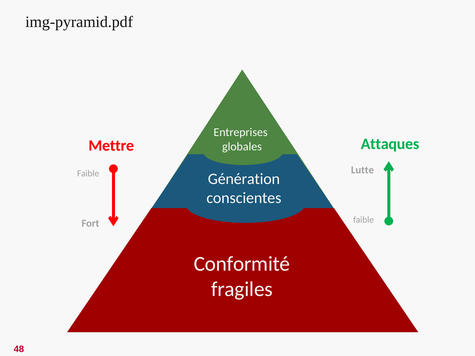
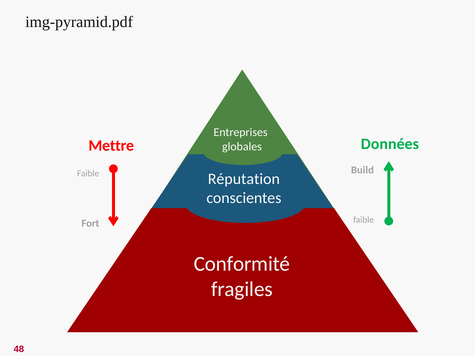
Attaques: Attaques -> Données
Lutte: Lutte -> Build
Génération: Génération -> Réputation
